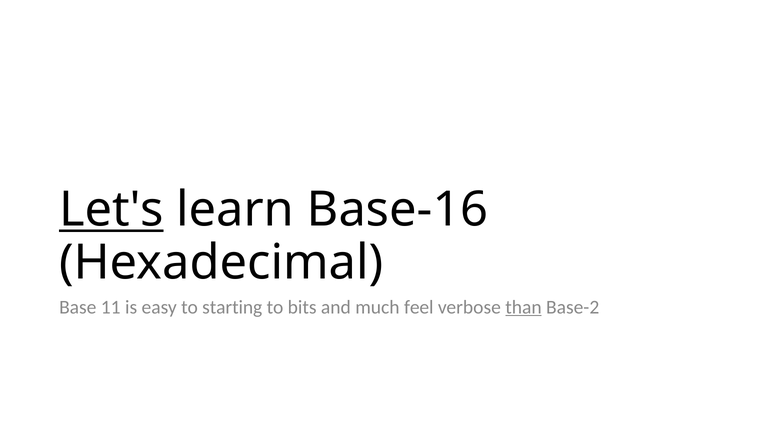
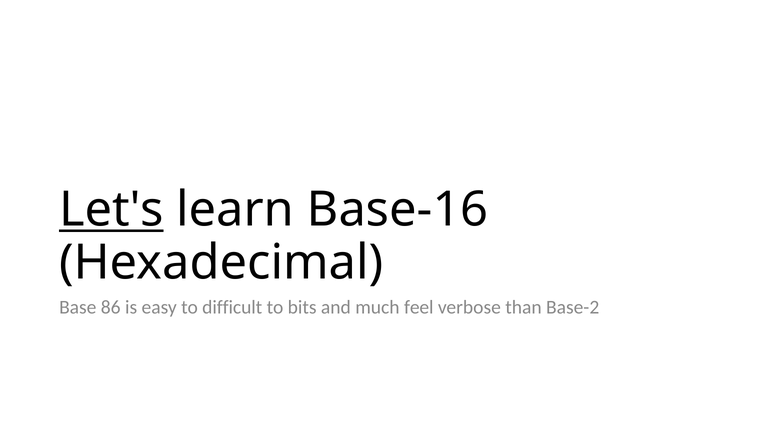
11: 11 -> 86
starting: starting -> difficult
than underline: present -> none
